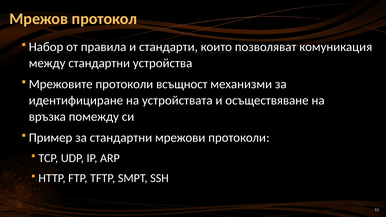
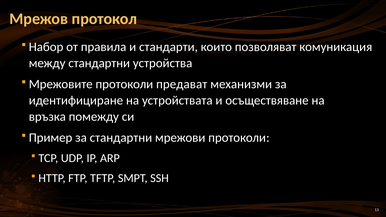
всъщност: всъщност -> предават
